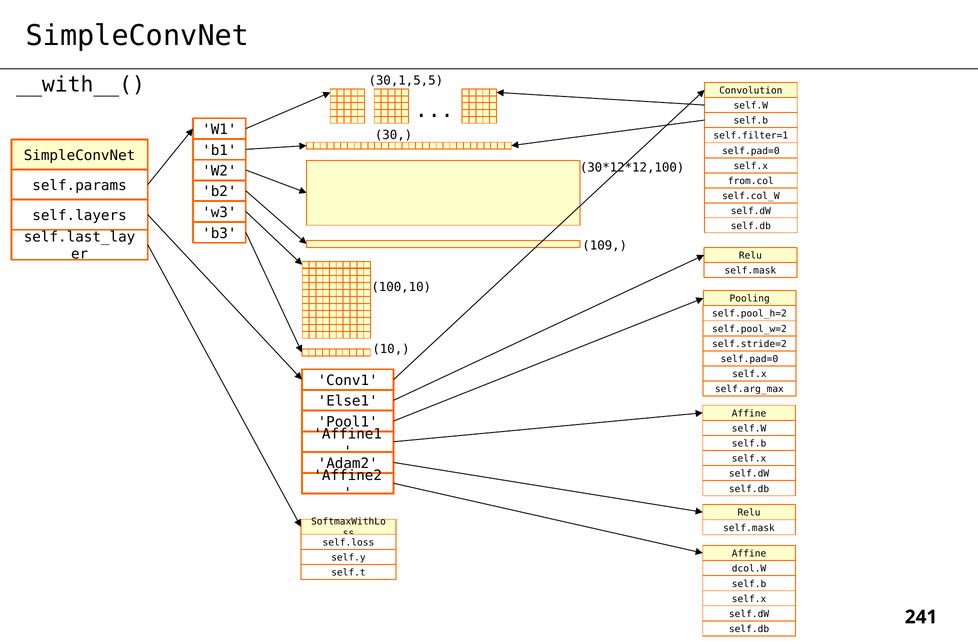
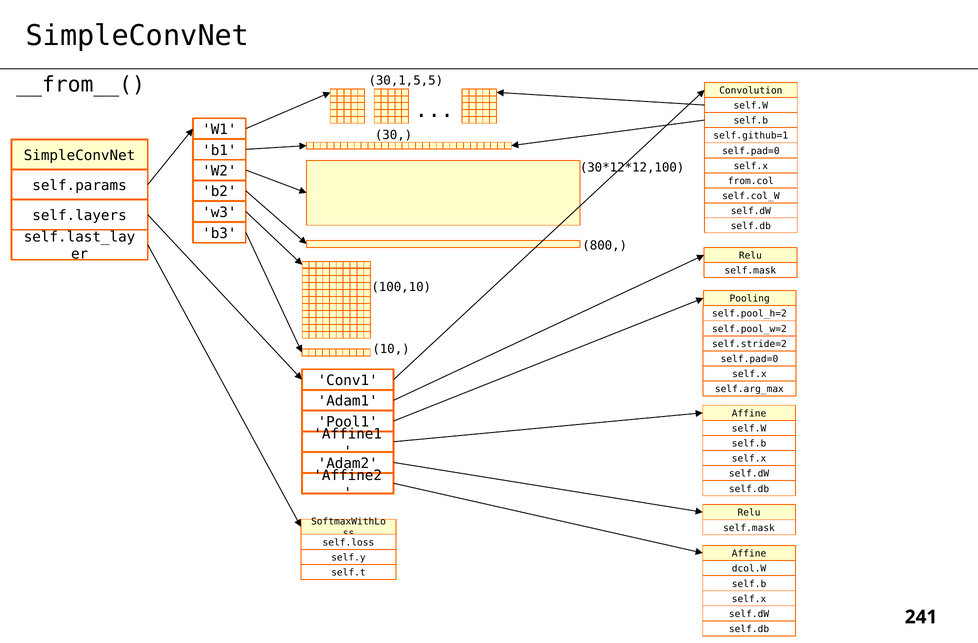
__with__(: __with__( -> __from__(
self.filter=1: self.filter=1 -> self.github=1
109: 109 -> 800
Else1: Else1 -> Adam1
